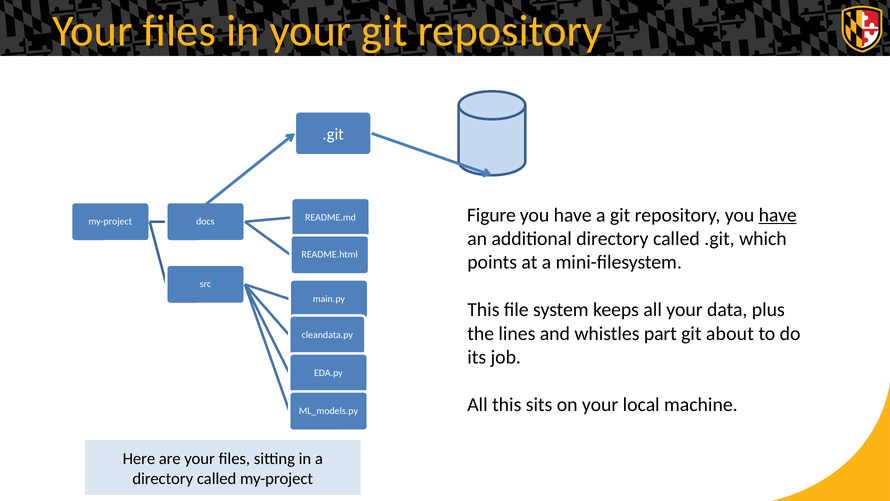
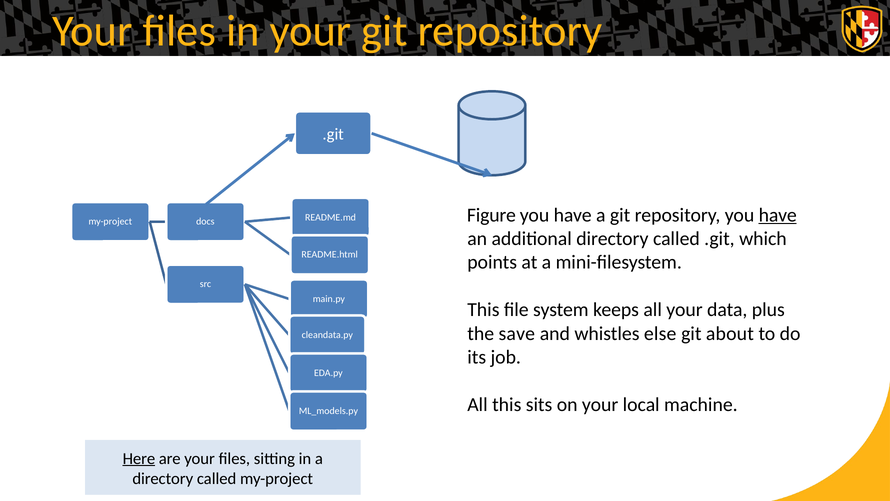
lines: lines -> save
part: part -> else
Here underline: none -> present
